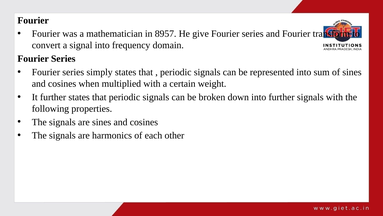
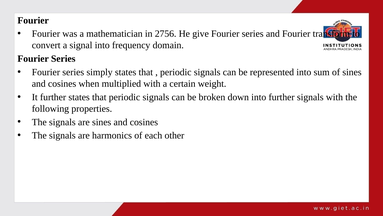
8957: 8957 -> 2756
